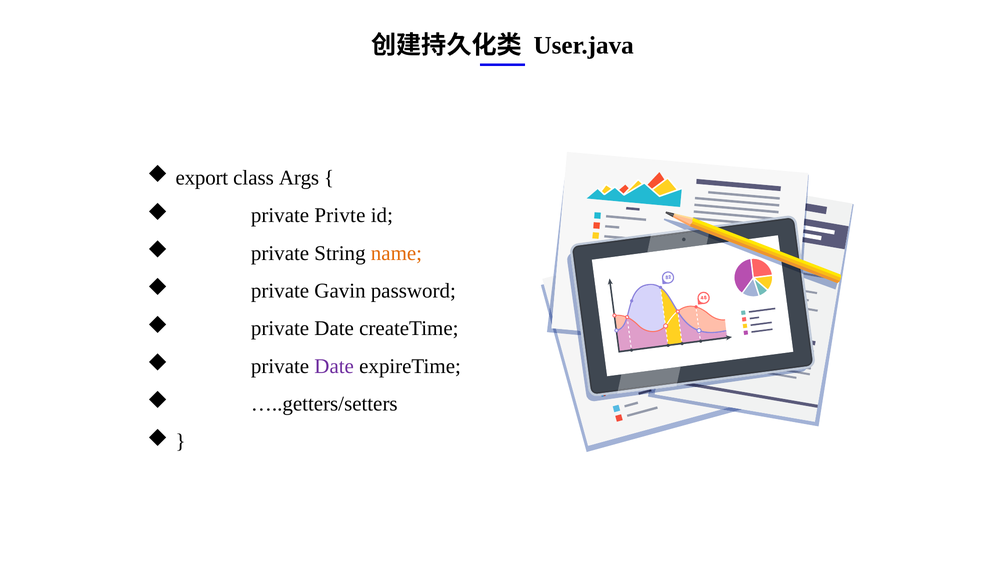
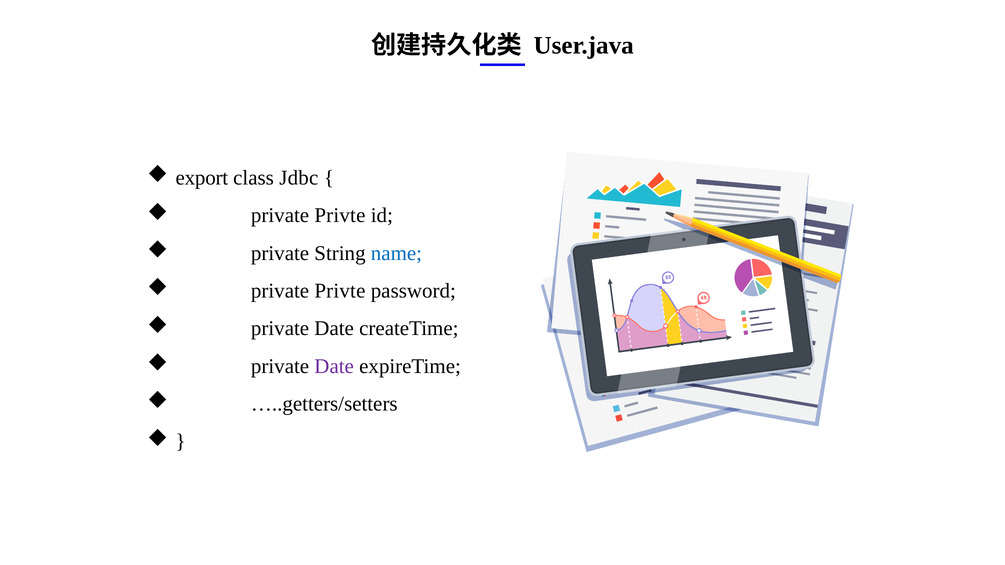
Args: Args -> Jdbc
name colour: orange -> blue
Gavin at (340, 291): Gavin -> Privte
